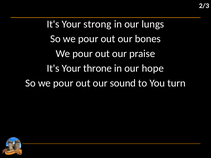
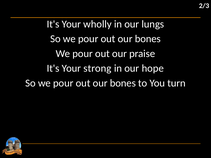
strong: strong -> wholly
throne: throne -> strong
sound at (123, 83): sound -> bones
